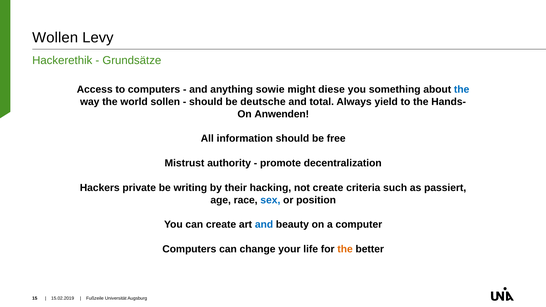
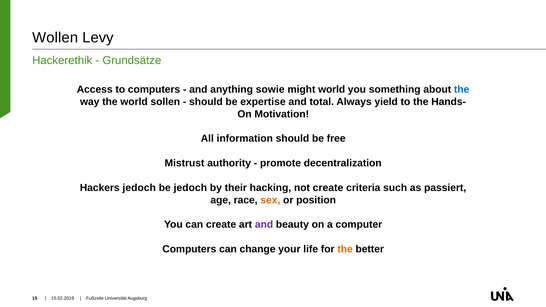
might diese: diese -> world
deutsche: deutsche -> expertise
Anwenden: Anwenden -> Motivation
Hackers private: private -> jedoch
be writing: writing -> jedoch
sex colour: blue -> orange
and at (264, 225) colour: blue -> purple
